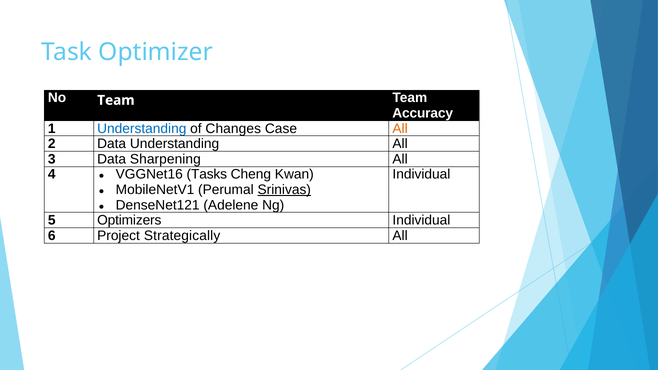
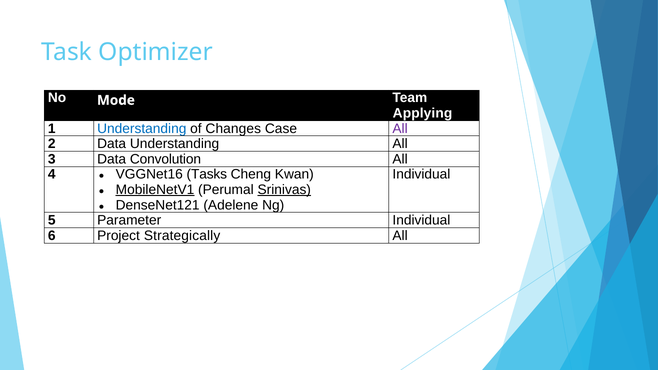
No Team: Team -> Mode
Accuracy: Accuracy -> Applying
All at (400, 129) colour: orange -> purple
Sharpening: Sharpening -> Convolution
MobileNetV1 underline: none -> present
Optimizers: Optimizers -> Parameter
